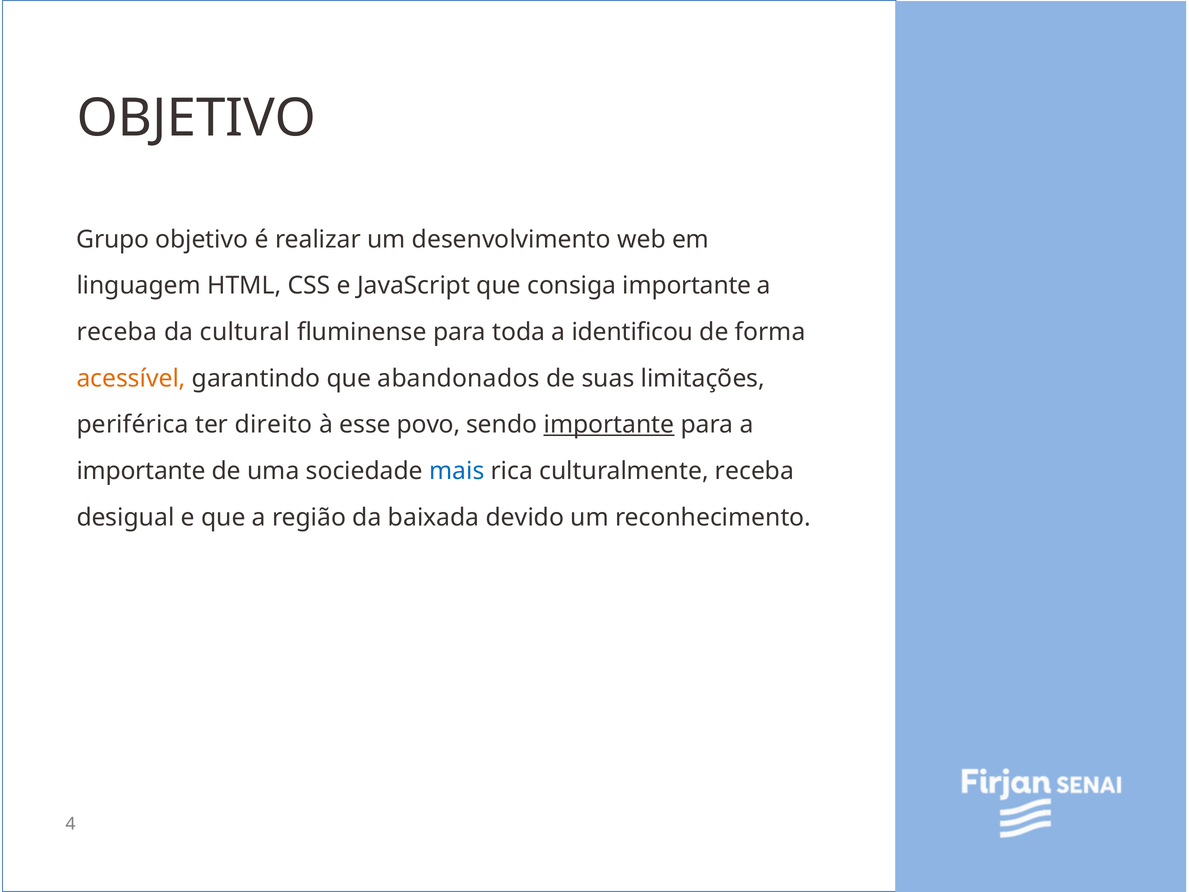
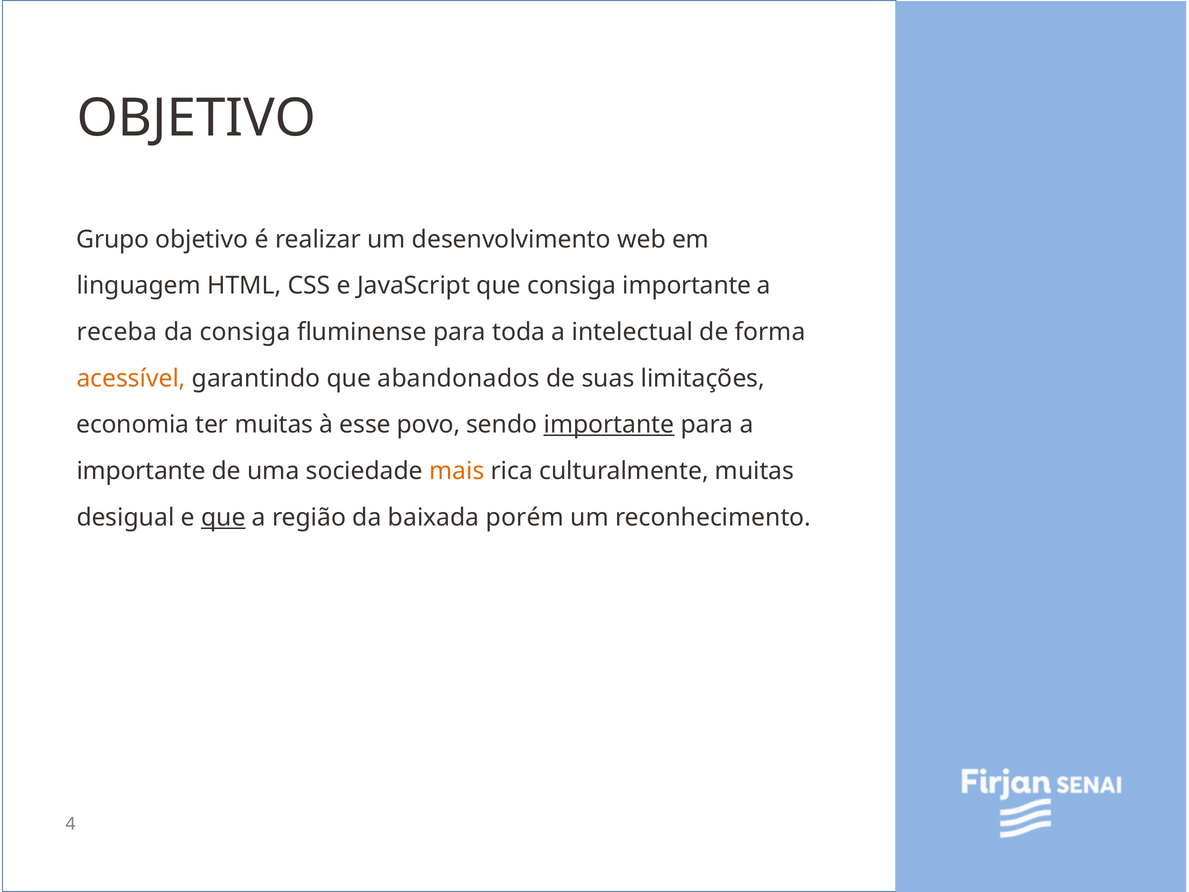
da cultural: cultural -> consiga
identificou: identificou -> intelectual
periférica: periférica -> economia
ter direito: direito -> muitas
mais colour: blue -> orange
culturalmente receba: receba -> muitas
que at (223, 517) underline: none -> present
devido: devido -> porém
